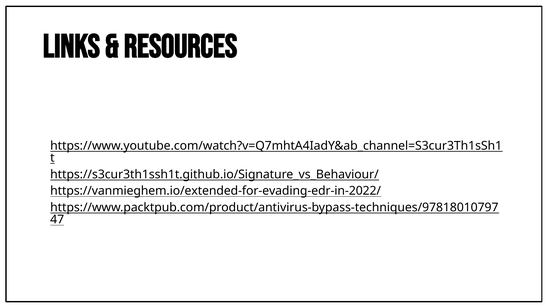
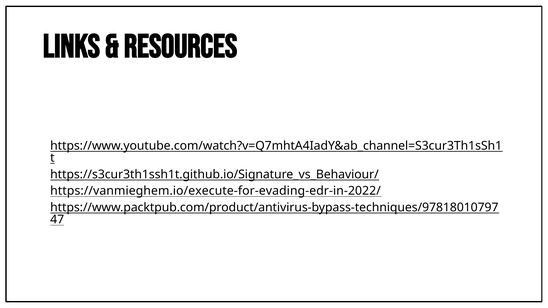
https://vanmieghem.io/extended-for-evading-edr-in-2022/: https://vanmieghem.io/extended-for-evading-edr-in-2022/ -> https://vanmieghem.io/execute-for-evading-edr-in-2022/
